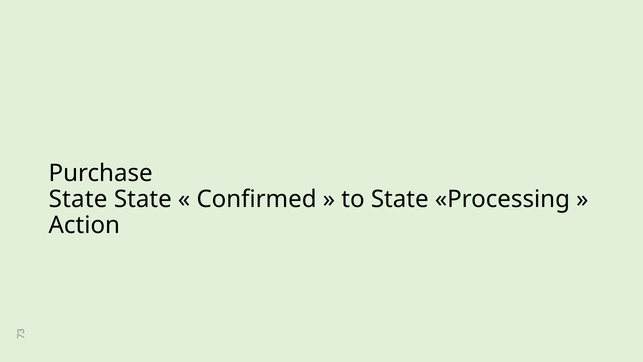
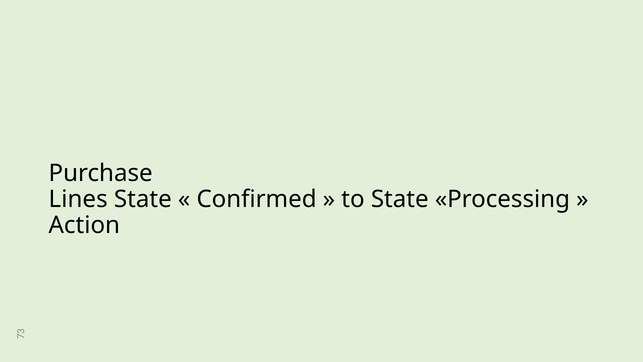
State at (78, 199): State -> Lines
